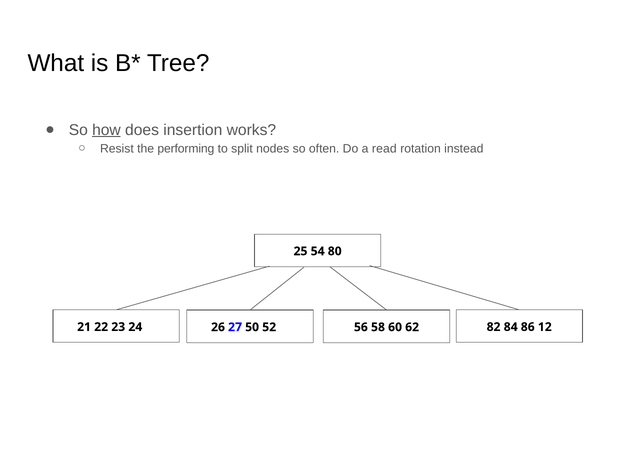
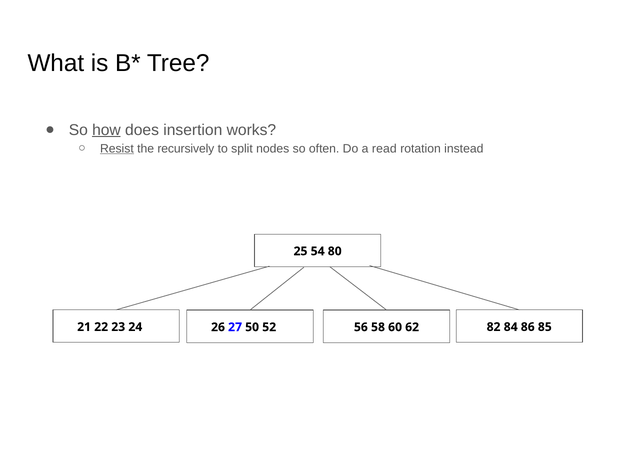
Resist underline: none -> present
performing: performing -> recursively
12: 12 -> 85
